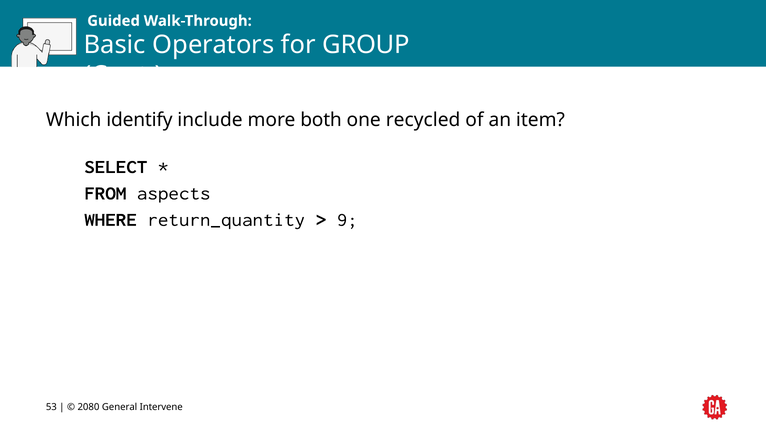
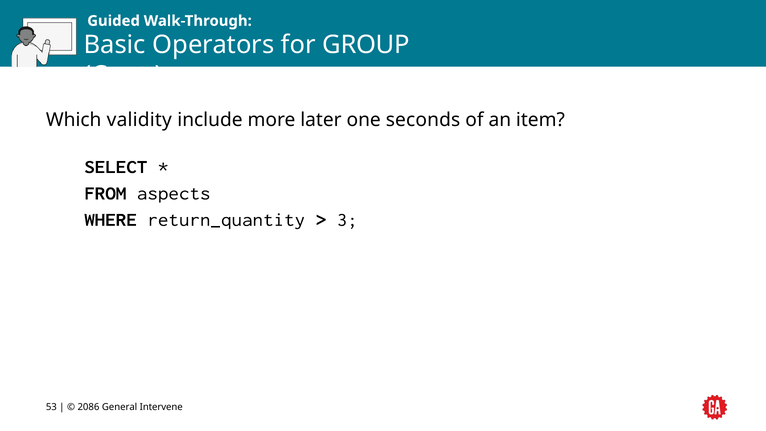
identify: identify -> validity
both: both -> later
recycled: recycled -> seconds
9: 9 -> 3
2080: 2080 -> 2086
